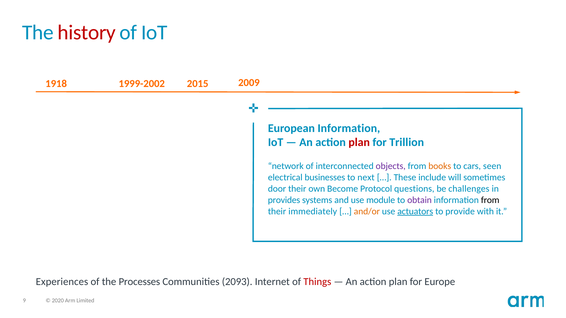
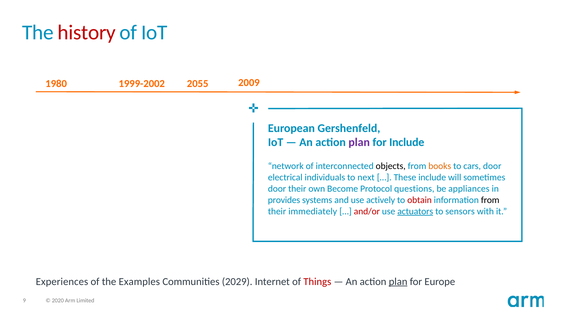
1918: 1918 -> 1980
2015: 2015 -> 2055
European Information: Information -> Gershenfeld
plan at (359, 143) colour: red -> purple
for Trillion: Trillion -> Include
objects colour: purple -> black
cars seen: seen -> door
businesses: businesses -> individuals
challenges: challenges -> appliances
module: module -> actively
obtain colour: purple -> red
and/or colour: orange -> red
provide: provide -> sensors
Processes: Processes -> Examples
2093: 2093 -> 2029
plan at (398, 282) underline: none -> present
